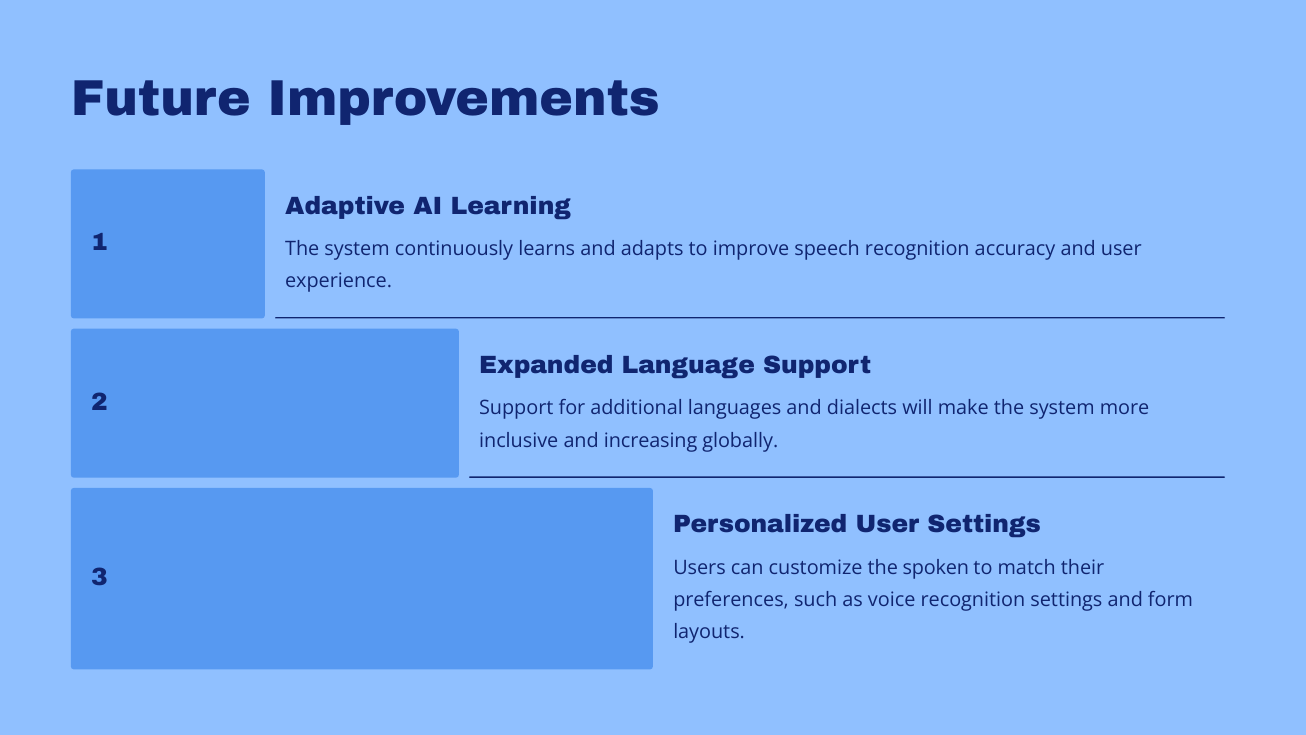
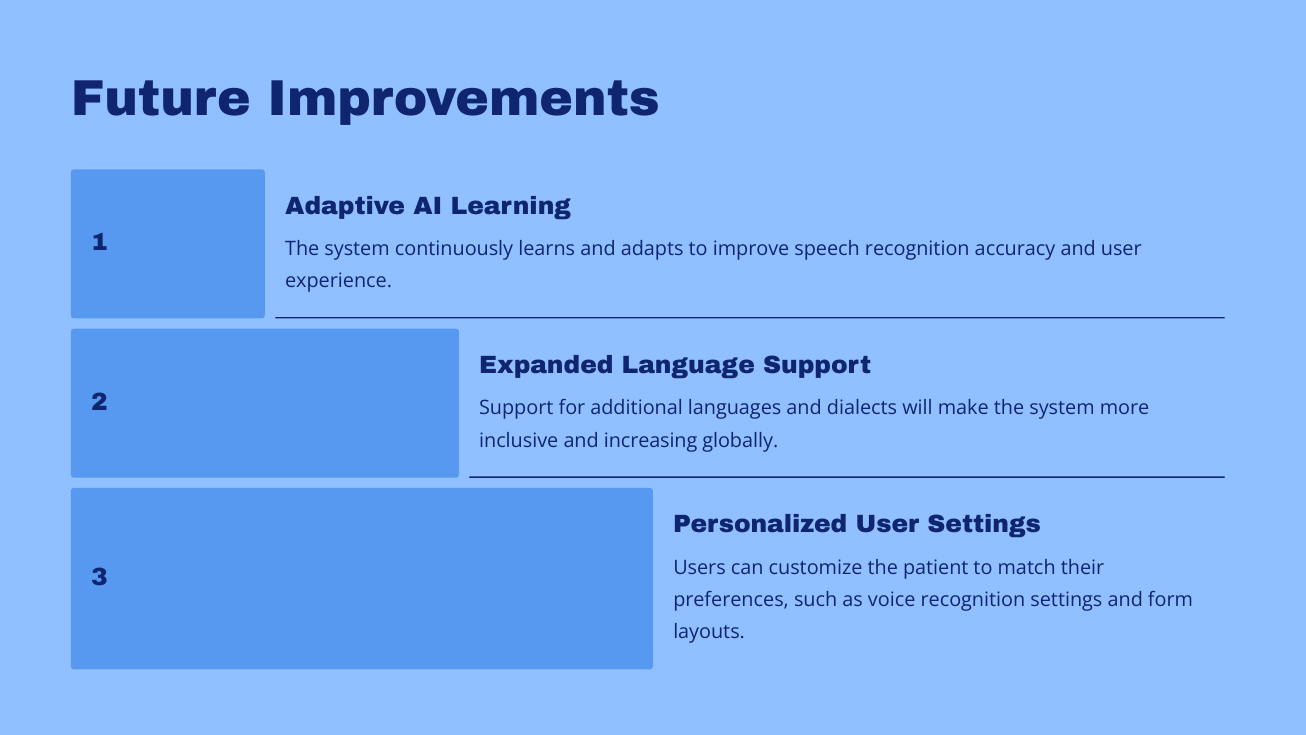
spoken: spoken -> patient
